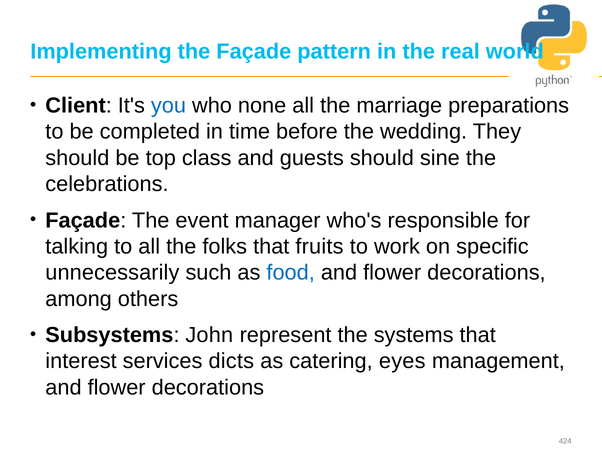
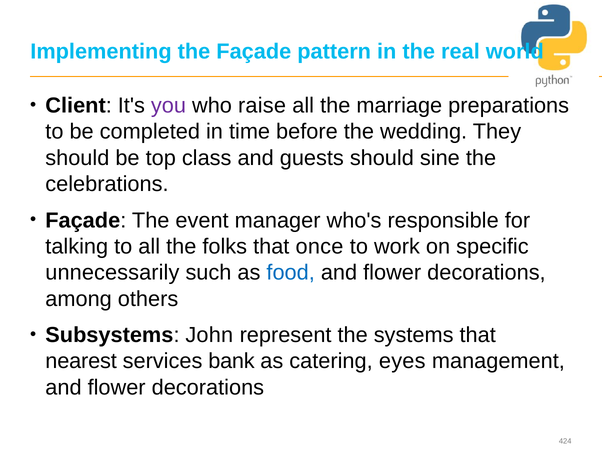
you colour: blue -> purple
none: none -> raise
fruits: fruits -> once
interest: interest -> nearest
dicts: dicts -> bank
